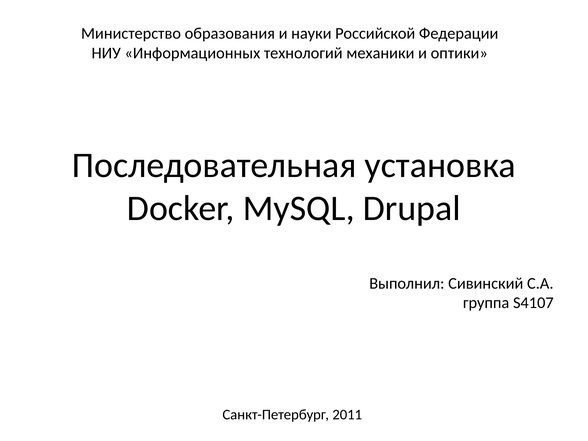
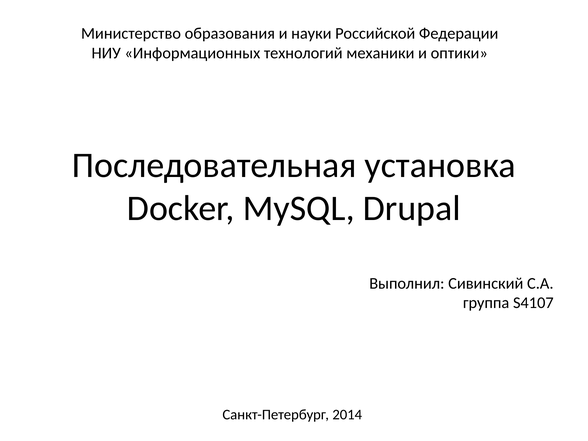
2011: 2011 -> 2014
